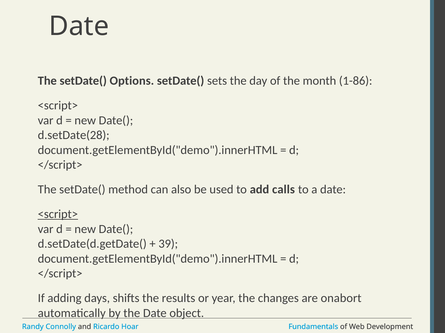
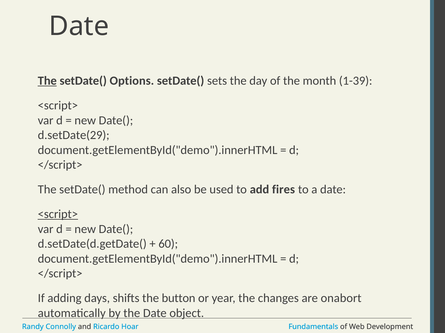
The at (47, 81) underline: none -> present
1-86: 1-86 -> 1-39
d.setDate(28: d.setDate(28 -> d.setDate(29
calls: calls -> fires
39: 39 -> 60
results: results -> button
